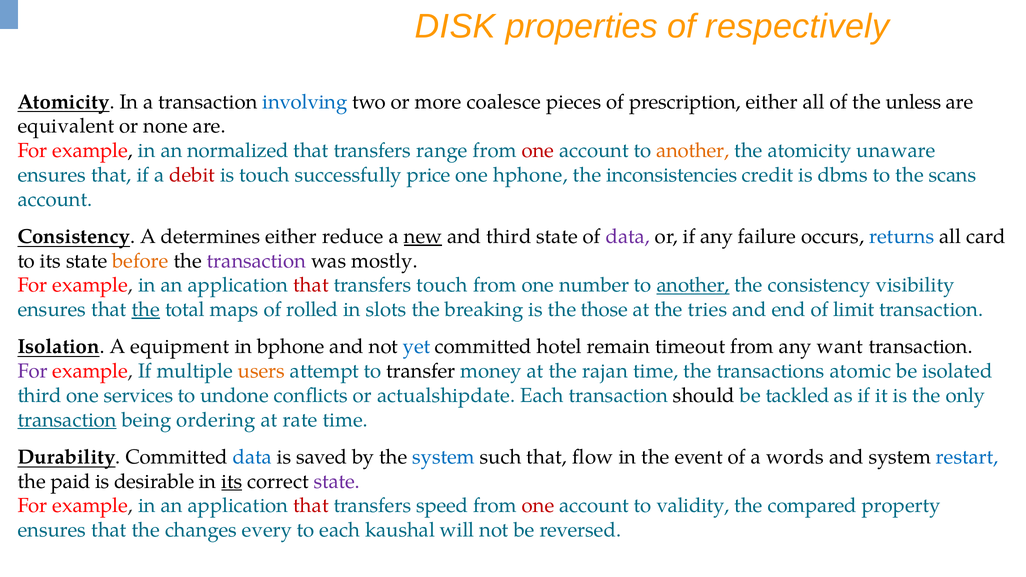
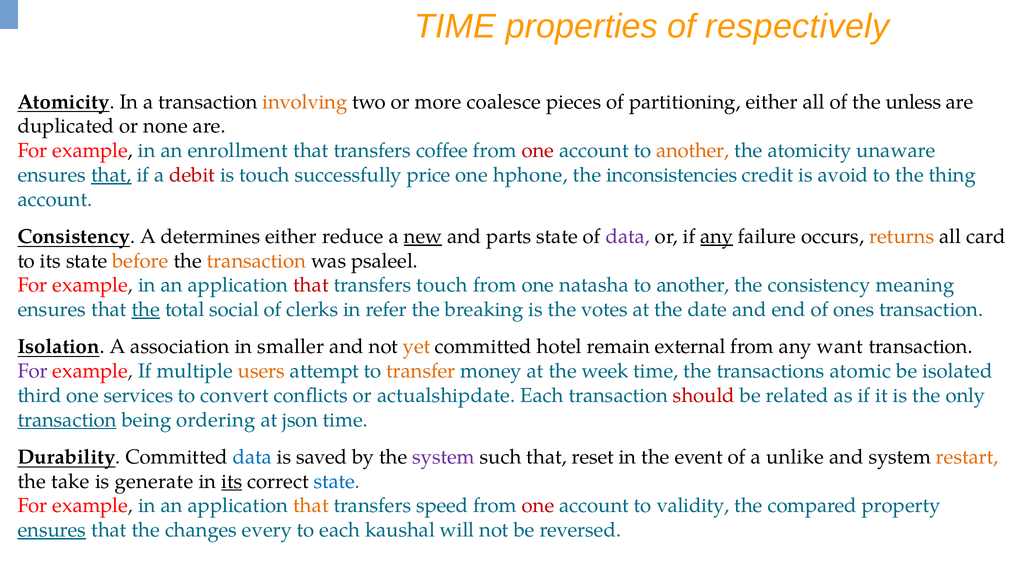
DISK at (455, 27): DISK -> TIME
involving colour: blue -> orange
prescription: prescription -> partitioning
equivalent: equivalent -> duplicated
normalized: normalized -> enrollment
range: range -> coffee
that at (111, 175) underline: none -> present
dbms: dbms -> avoid
scans: scans -> thing
and third: third -> parts
any at (717, 237) underline: none -> present
returns colour: blue -> orange
transaction at (256, 261) colour: purple -> orange
mostly: mostly -> psaleel
number: number -> natasha
another at (693, 285) underline: present -> none
visibility: visibility -> meaning
maps: maps -> social
rolled: rolled -> clerks
slots: slots -> refer
those: those -> votes
tries: tries -> date
limit: limit -> ones
equipment: equipment -> association
bphone: bphone -> smaller
yet colour: blue -> orange
timeout: timeout -> external
transfer colour: black -> orange
rajan: rajan -> week
undone: undone -> convert
should colour: black -> red
tackled: tackled -> related
rate: rate -> json
system at (444, 457) colour: blue -> purple
flow: flow -> reset
words: words -> unlike
restart colour: blue -> orange
paid: paid -> take
desirable: desirable -> generate
state at (337, 481) colour: purple -> blue
that at (311, 506) colour: red -> orange
ensures at (52, 530) underline: none -> present
